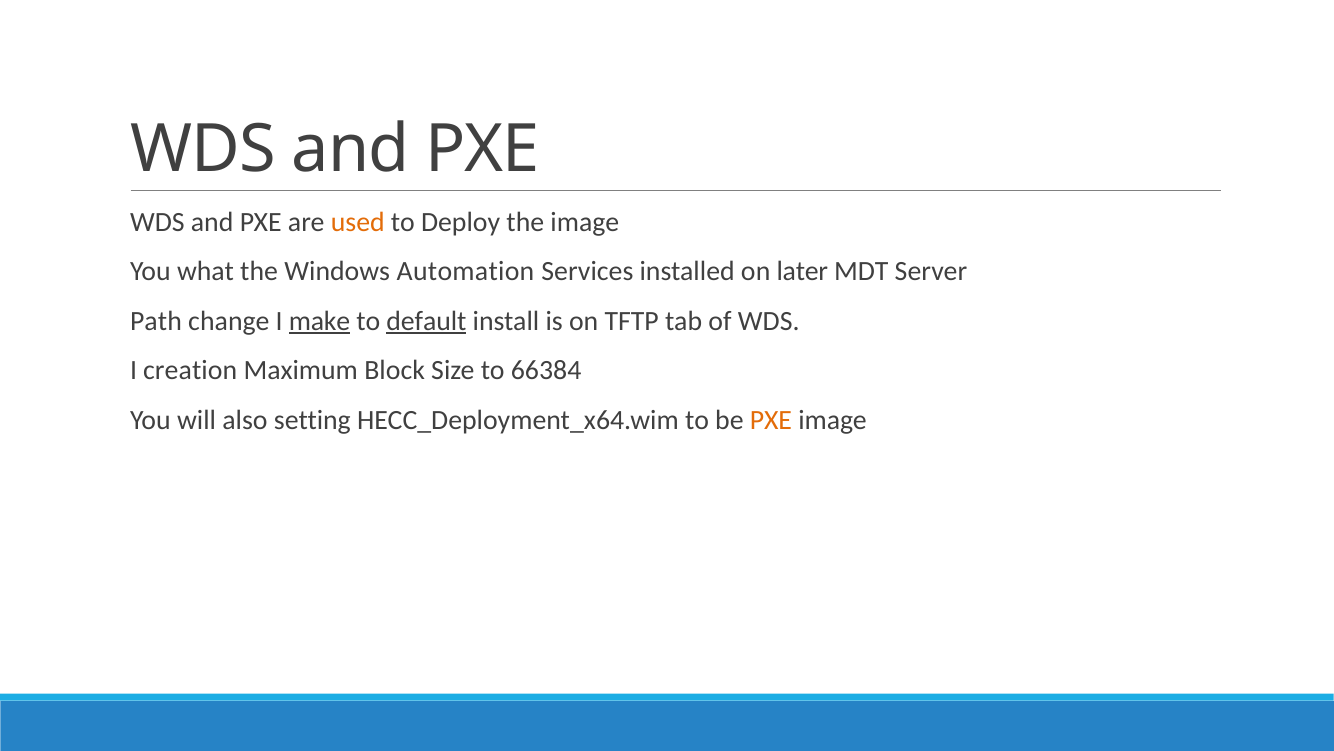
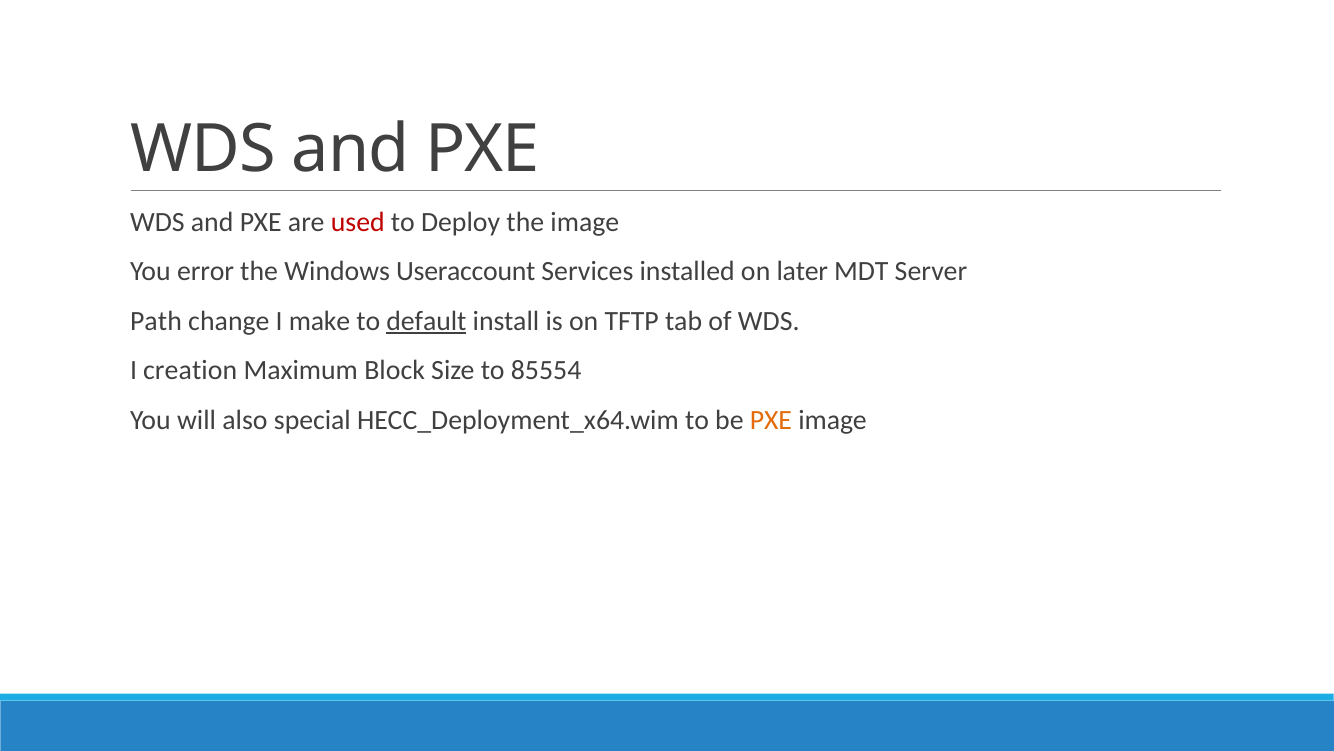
used colour: orange -> red
what: what -> error
Automation: Automation -> Useraccount
make underline: present -> none
66384: 66384 -> 85554
setting: setting -> special
